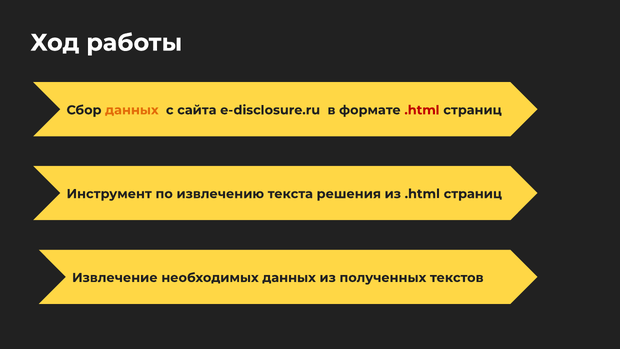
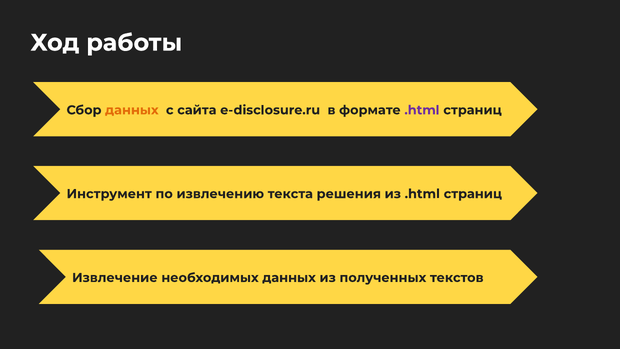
.html at (422, 110) colour: red -> purple
